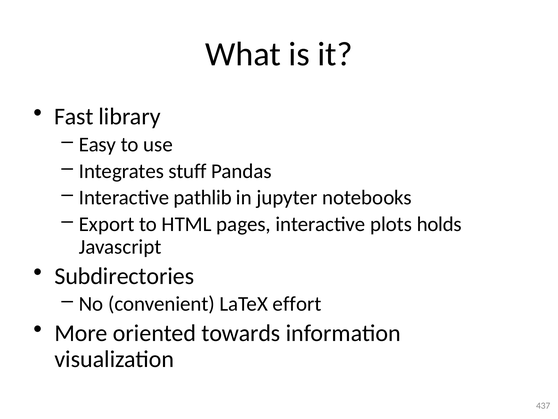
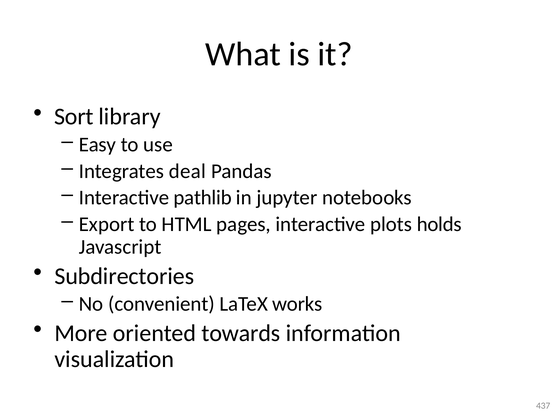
Fast: Fast -> Sort
stuff: stuff -> deal
effort: effort -> works
